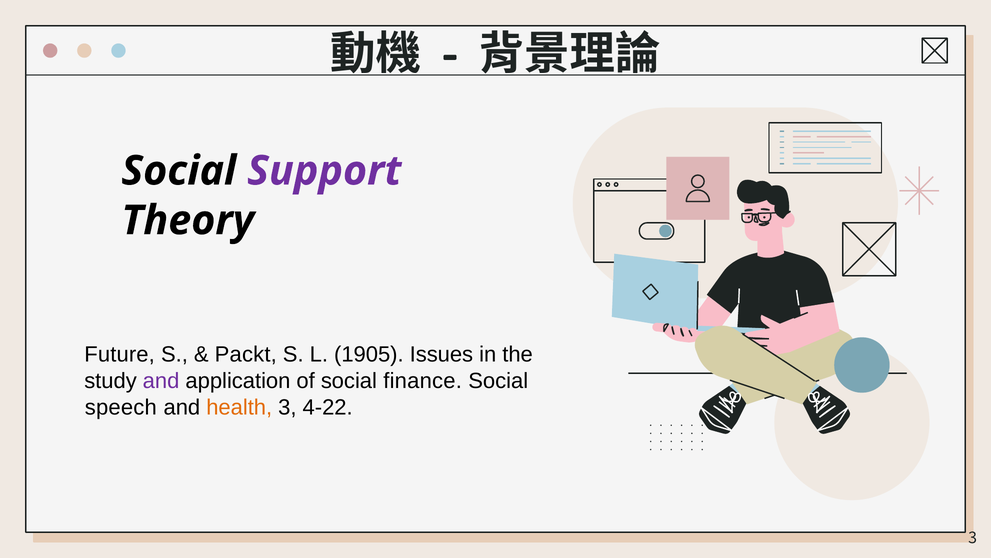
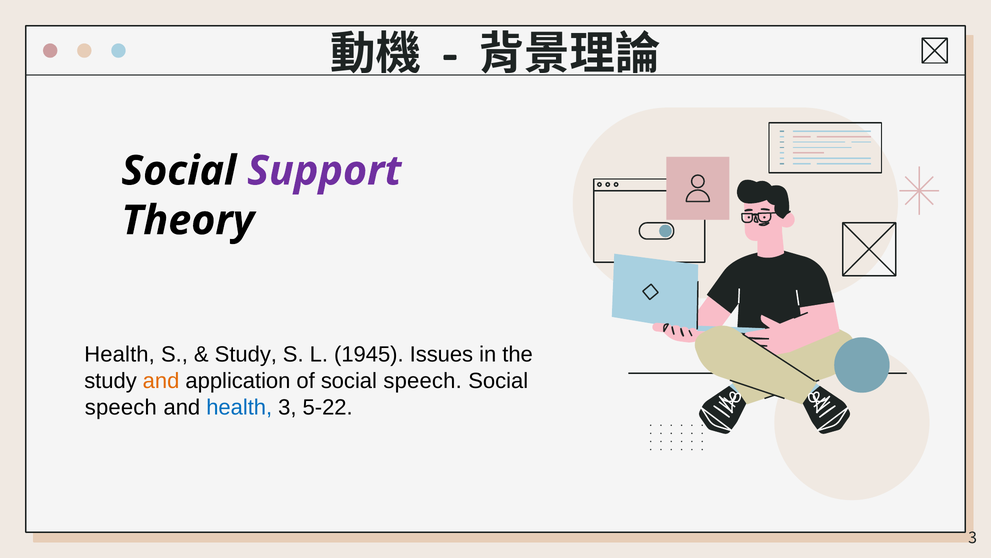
Future at (120, 354): Future -> Health
Packt at (246, 354): Packt -> Study
1905: 1905 -> 1945
and at (161, 381) colour: purple -> orange
of social finance: finance -> speech
health at (239, 407) colour: orange -> blue
4-22: 4-22 -> 5-22
